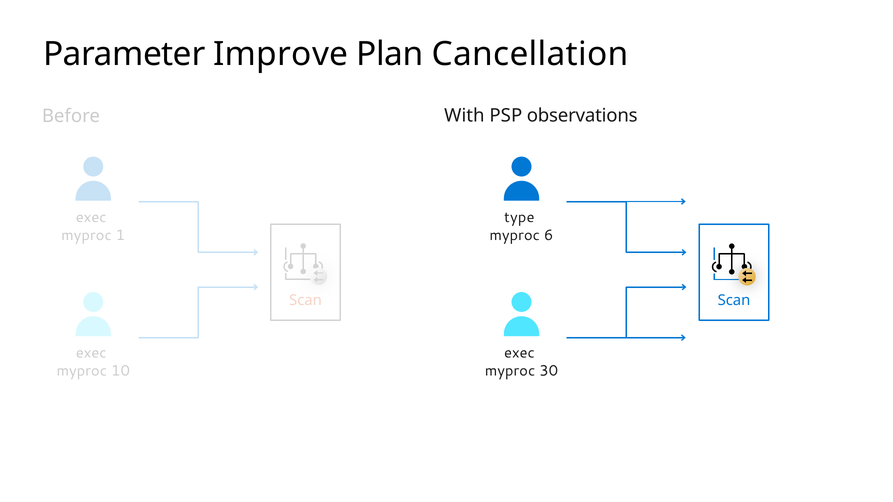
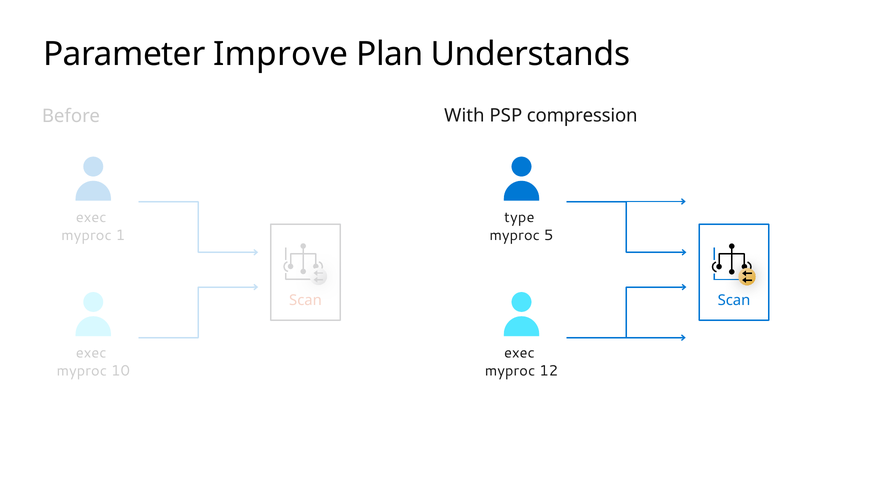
Cancellation: Cancellation -> Understands
observations: observations -> compression
6: 6 -> 5
30: 30 -> 12
